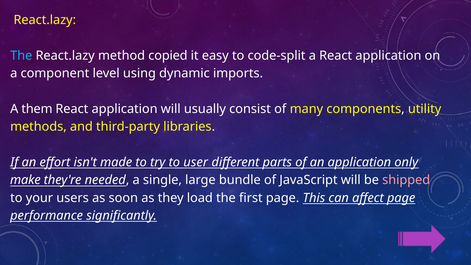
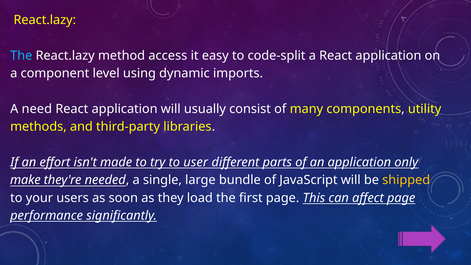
copied: copied -> access
them: them -> need
shipped colour: pink -> yellow
